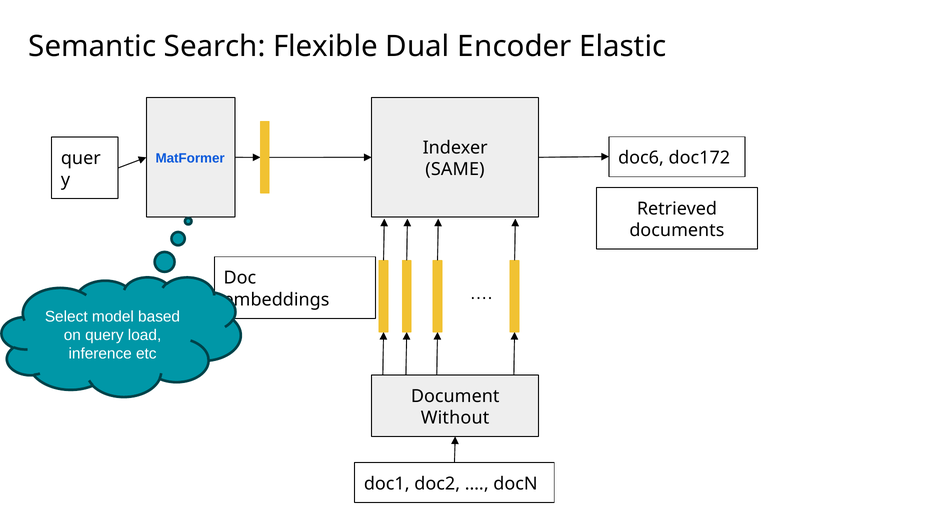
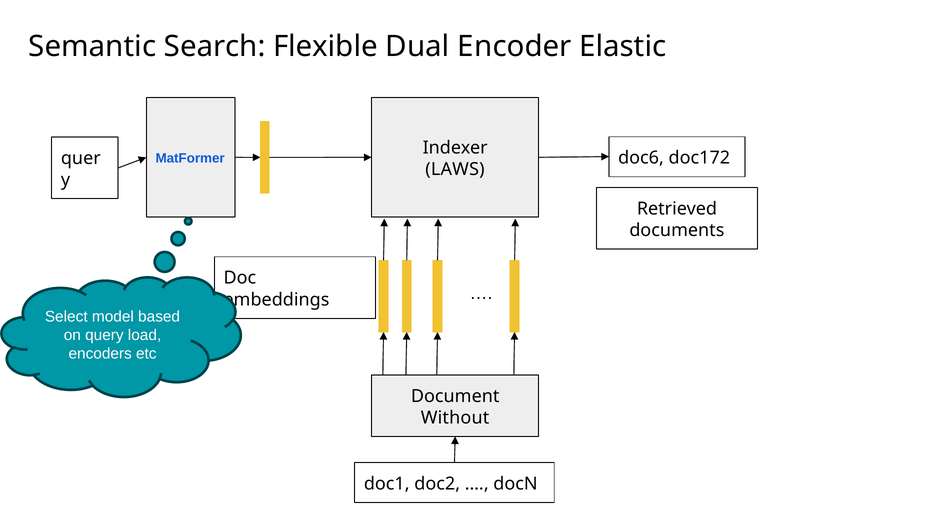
SAME: SAME -> LAWS
inference: inference -> encoders
